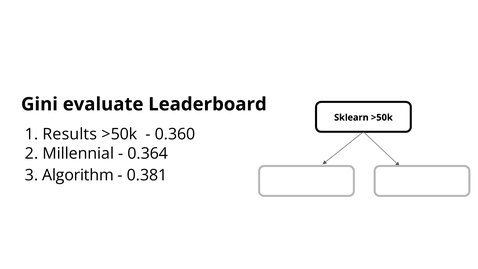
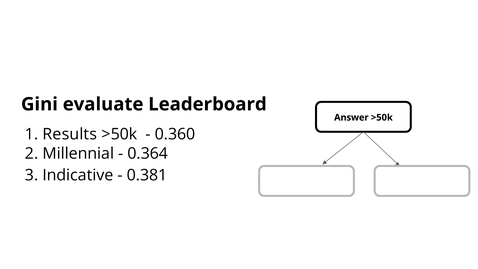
Sklearn: Sklearn -> Answer
Algorithm: Algorithm -> Indicative
